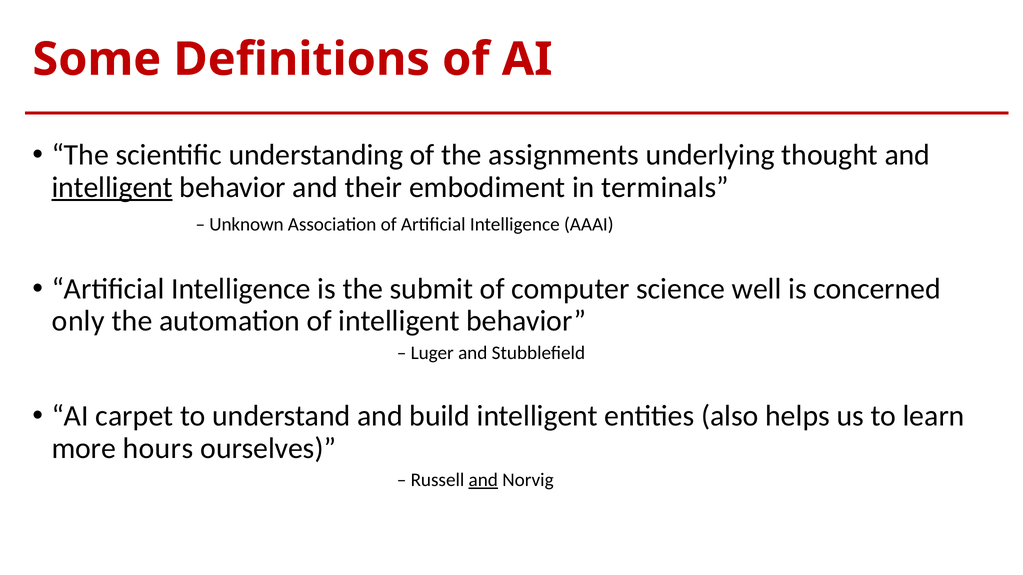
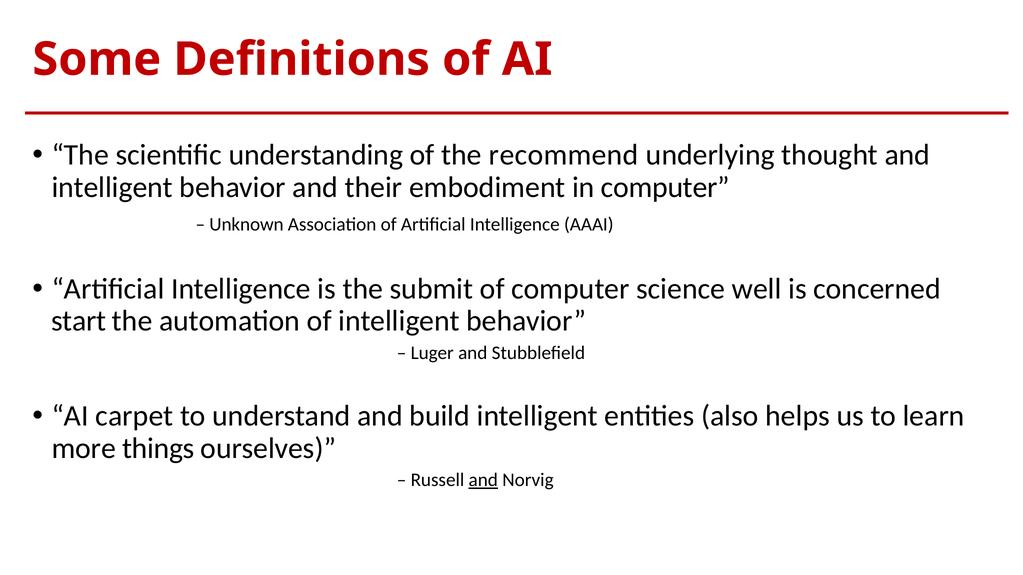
assignments: assignments -> recommend
intelligent at (112, 187) underline: present -> none
in terminals: terminals -> computer
only: only -> start
hours: hours -> things
